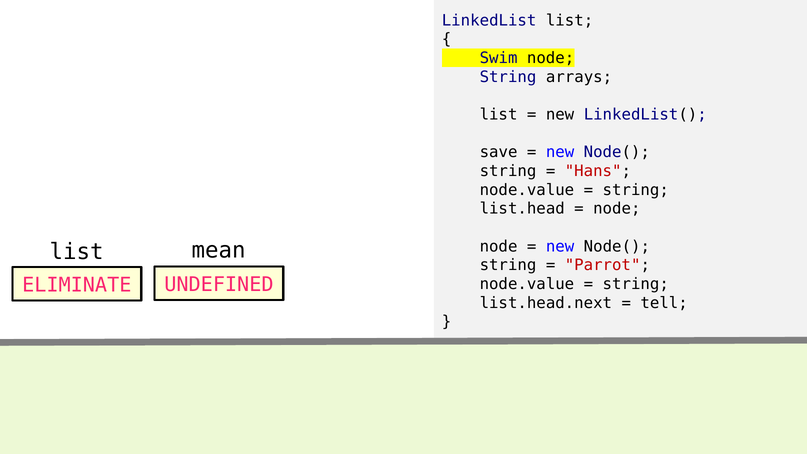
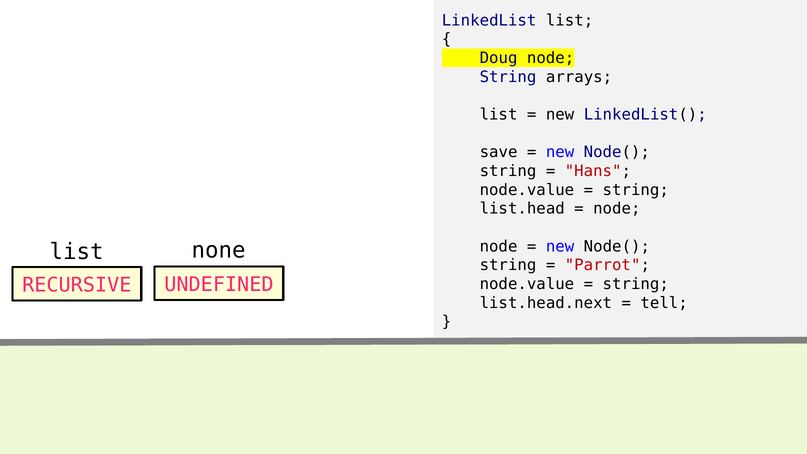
Swim: Swim -> Doug
mean: mean -> none
ELIMINATE: ELIMINATE -> RECURSIVE
